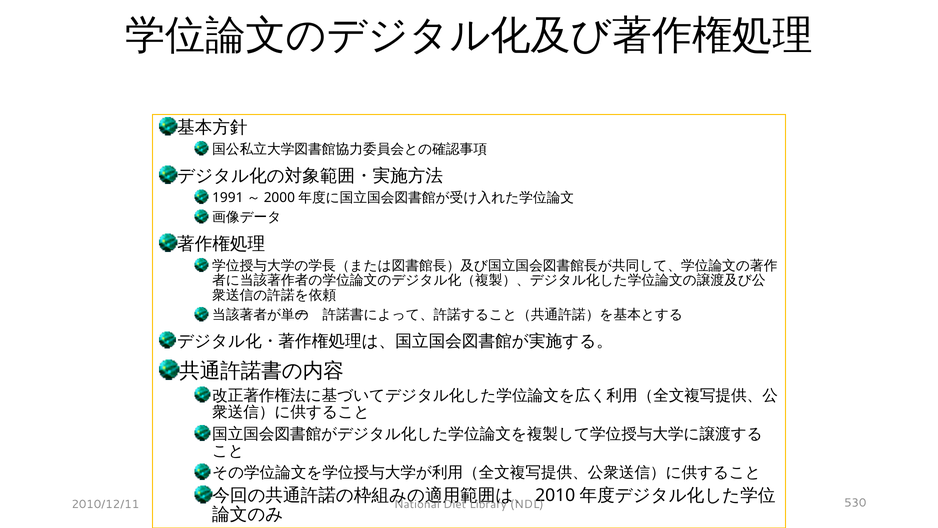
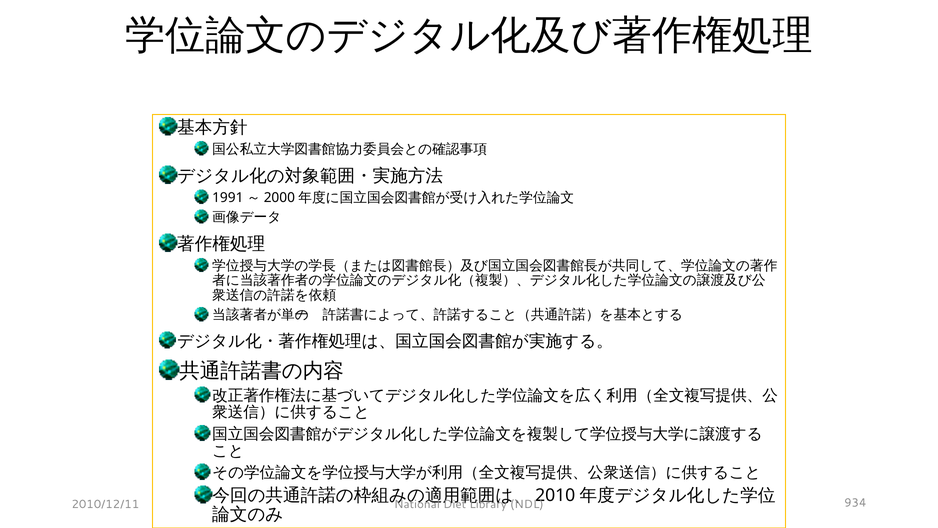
530: 530 -> 934
